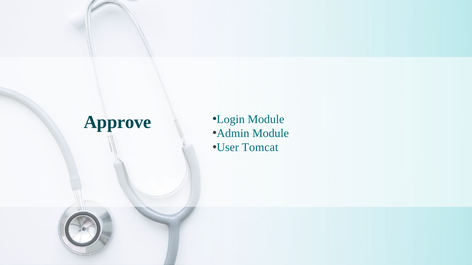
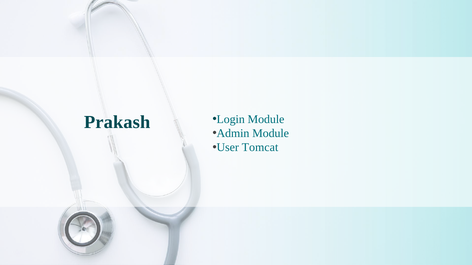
Approve: Approve -> Prakash
